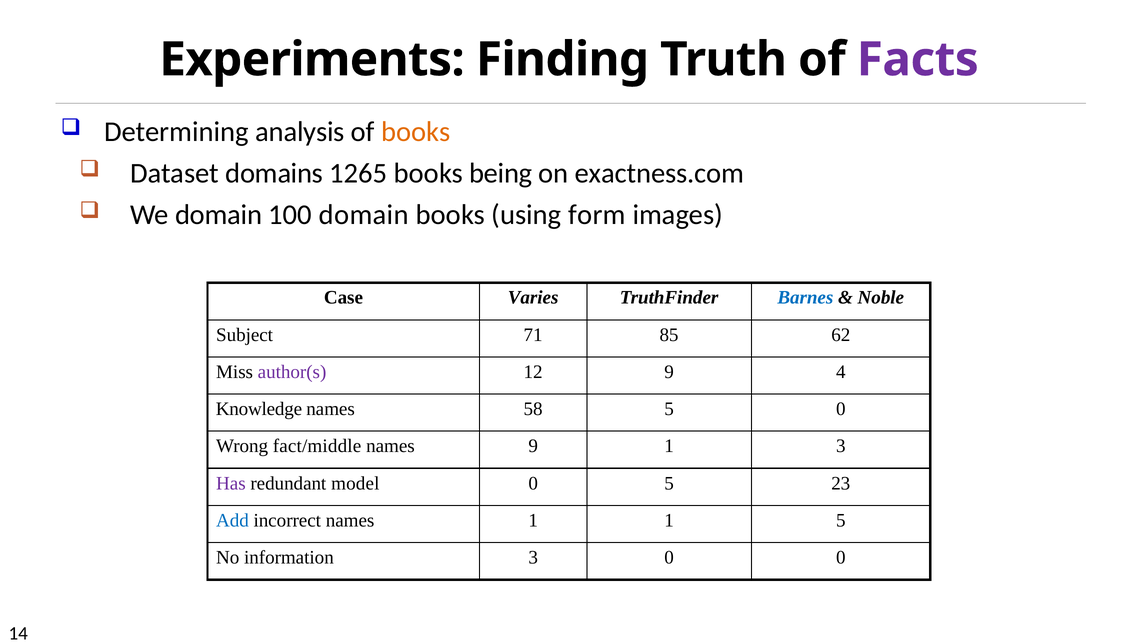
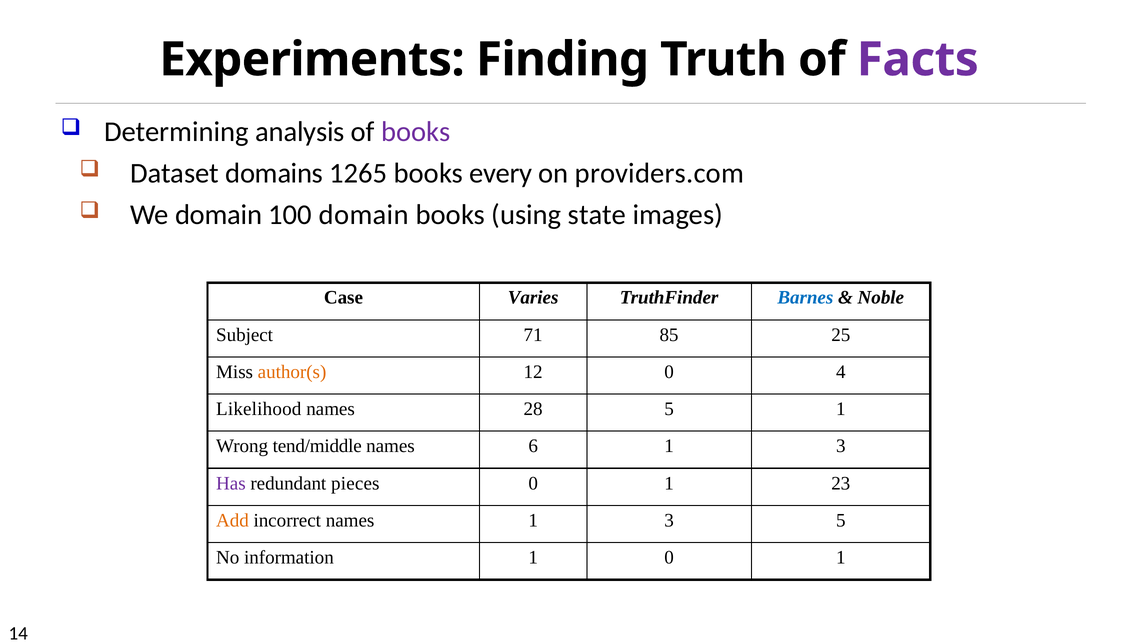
books at (416, 132) colour: orange -> purple
being: being -> every
exactness.com: exactness.com -> providers.com
form: form -> state
62: 62 -> 25
author(s colour: purple -> orange
12 9: 9 -> 0
Knowledge: Knowledge -> Likelihood
58: 58 -> 28
5 0: 0 -> 1
fact/middle: fact/middle -> tend/middle
names 9: 9 -> 6
model: model -> pieces
5 at (669, 483): 5 -> 1
Add colour: blue -> orange
names 1 1: 1 -> 3
information 3: 3 -> 1
0 at (841, 558): 0 -> 1
